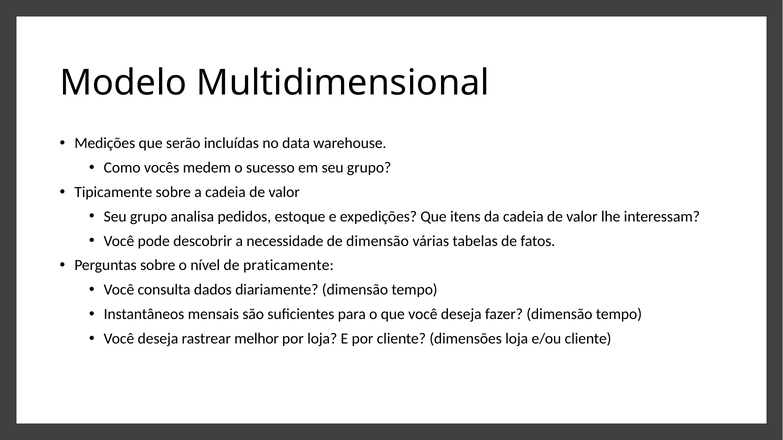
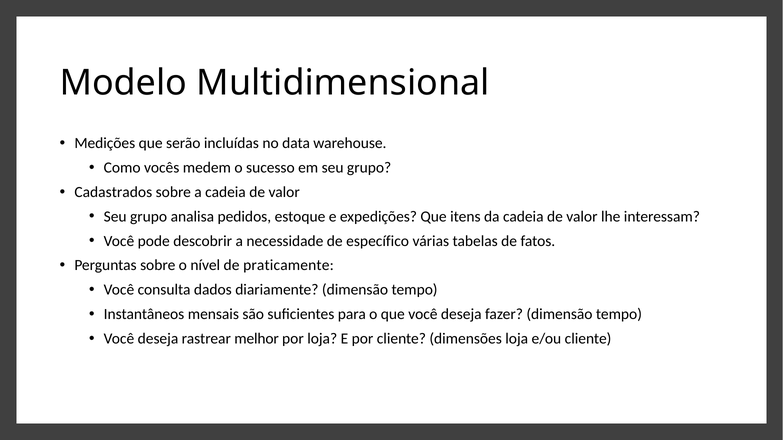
Tipicamente: Tipicamente -> Cadastrados
de dimensão: dimensão -> específico
